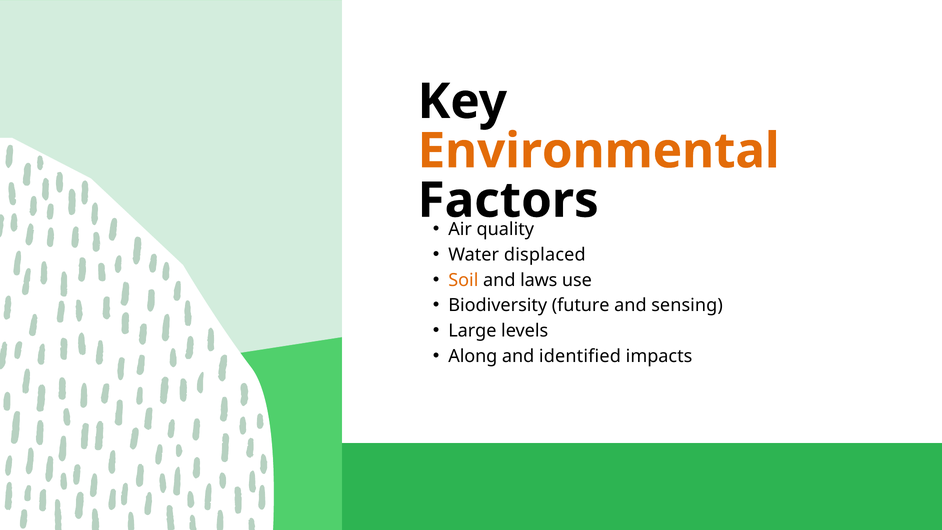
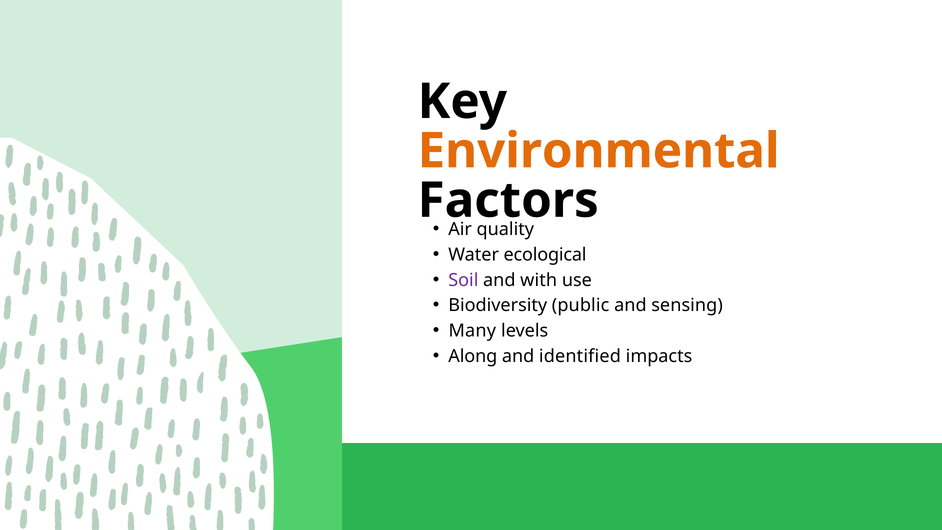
displaced: displaced -> ecological
Soil colour: orange -> purple
laws: laws -> with
future: future -> public
Large: Large -> Many
